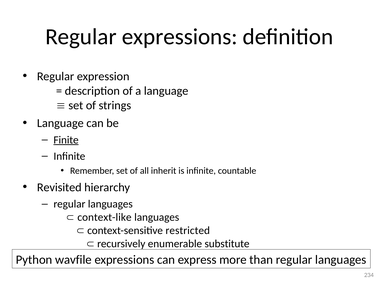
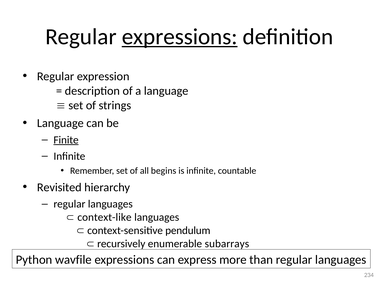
expressions at (180, 37) underline: none -> present
inherit: inherit -> begins
restricted: restricted -> pendulum
substitute: substitute -> subarrays
